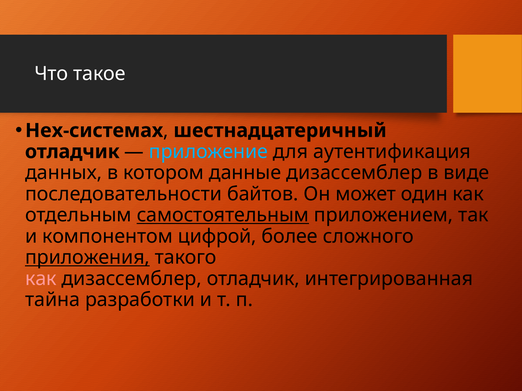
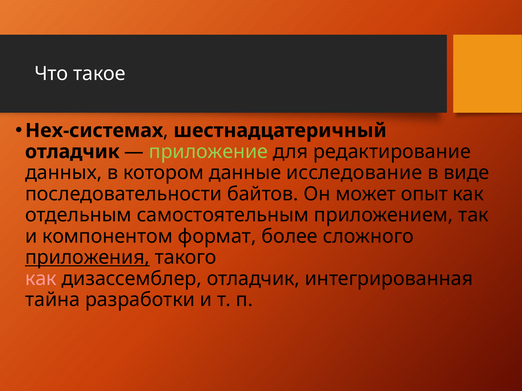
приложение colour: light blue -> light green
аутентификация: аутентификация -> редактирование
данные дизассемблер: дизассемблер -> исследование
один: один -> опыт
самостоятельным underline: present -> none
цифрой: цифрой -> формат
